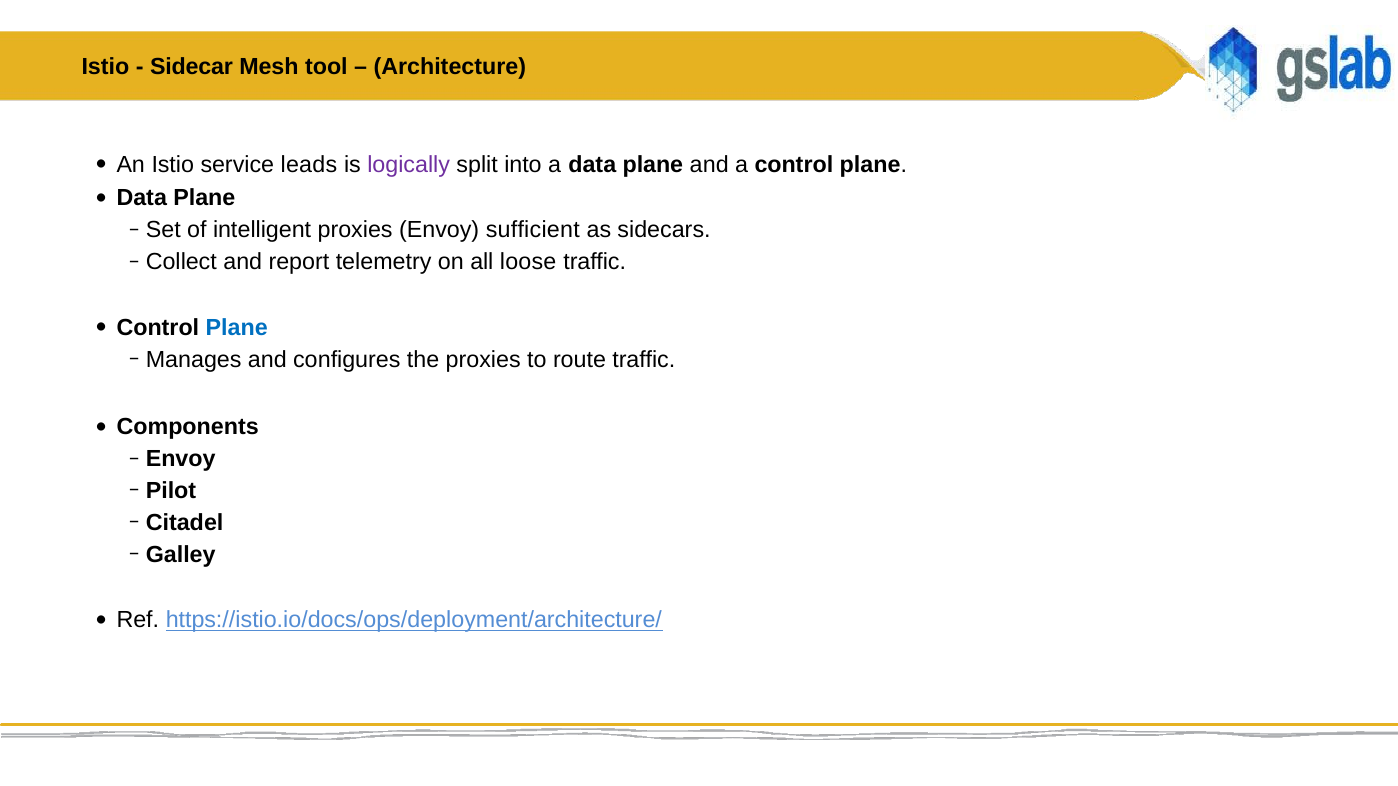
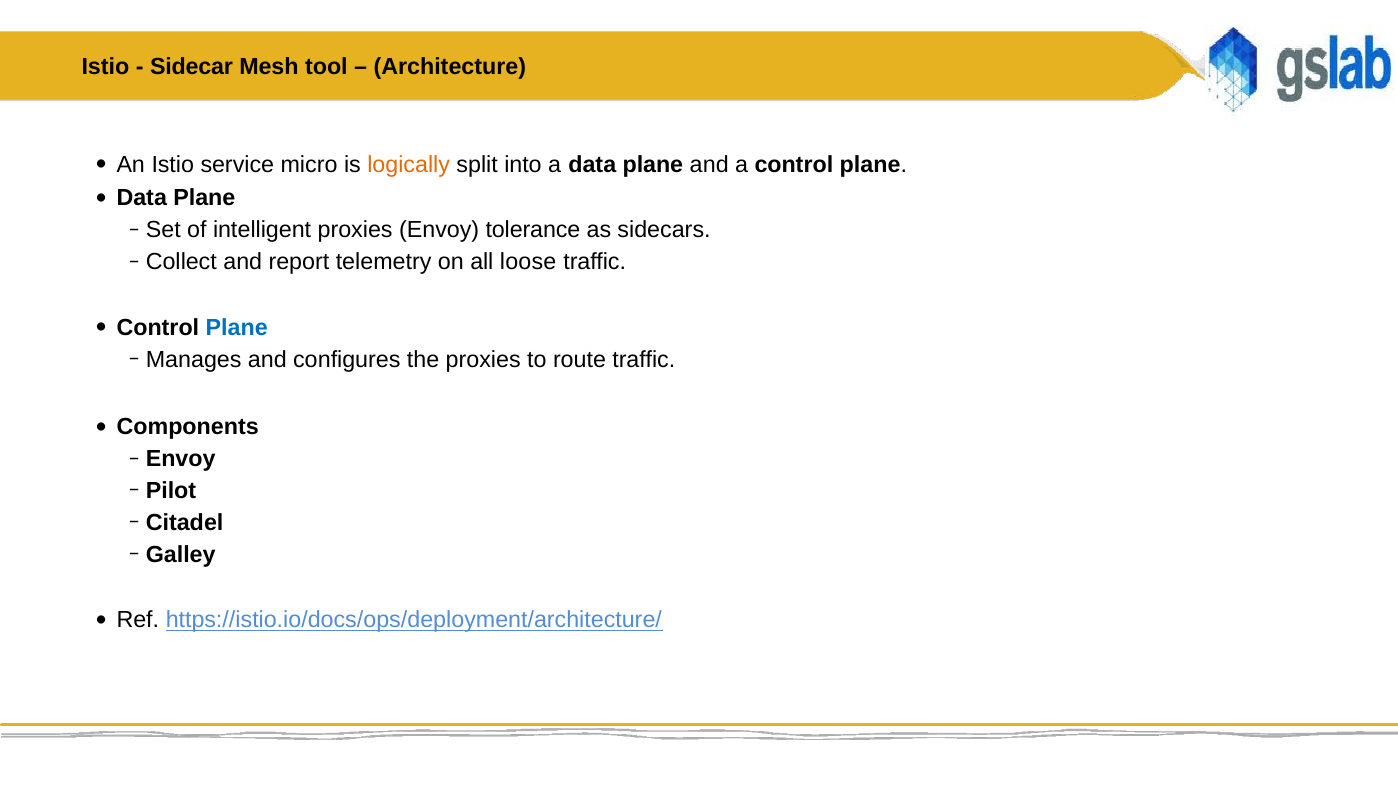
leads: leads -> micro
logically colour: purple -> orange
sufficient: sufficient -> tolerance
